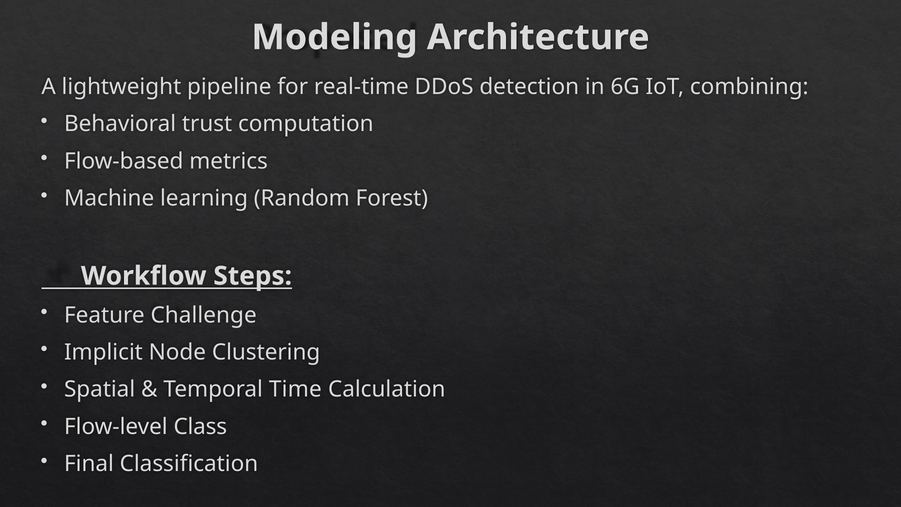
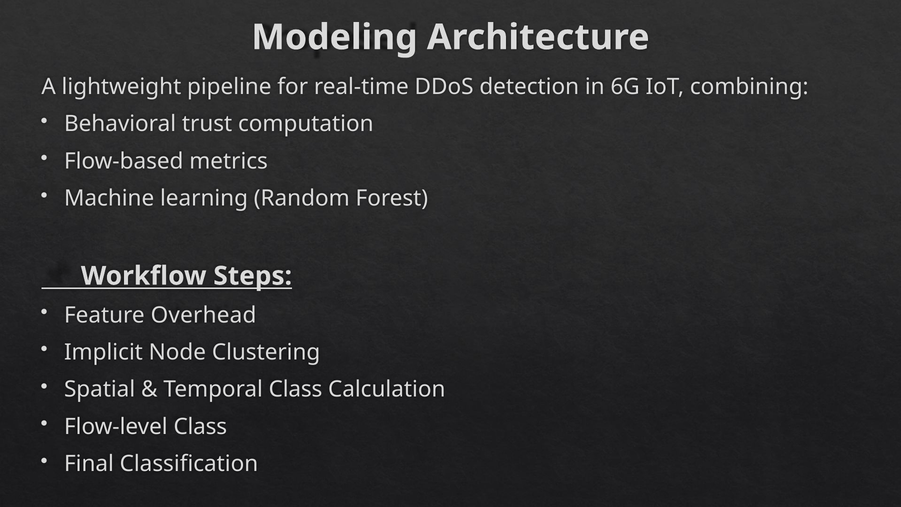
Challenge: Challenge -> Overhead
Temporal Time: Time -> Class
